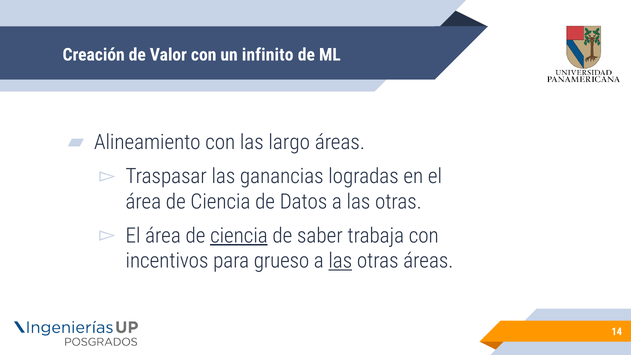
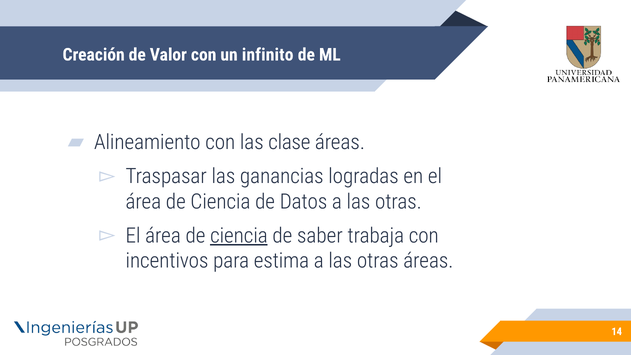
largo: largo -> clase
grueso: grueso -> estima
las at (340, 261) underline: present -> none
